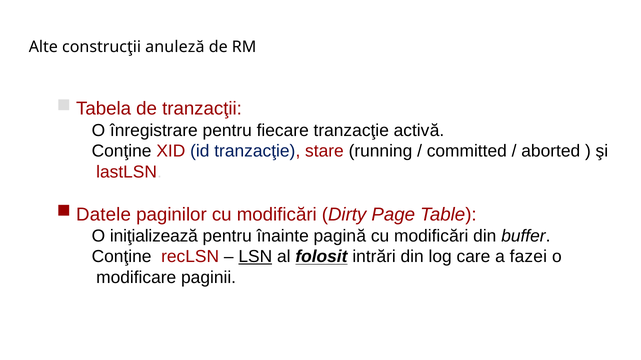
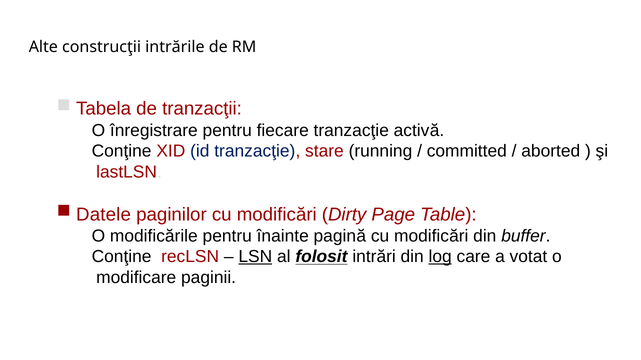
anuleză: anuleză -> intrările
iniţializează: iniţializează -> modificările
log underline: none -> present
fazei: fazei -> votat
